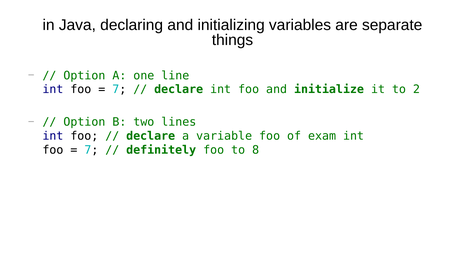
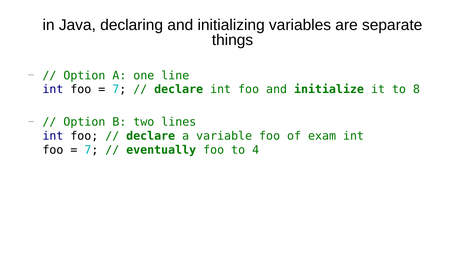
2: 2 -> 8
definitely: definitely -> eventually
8: 8 -> 4
